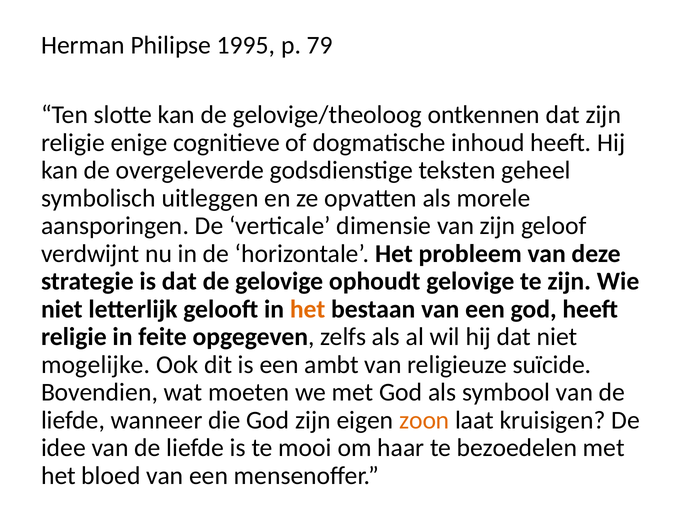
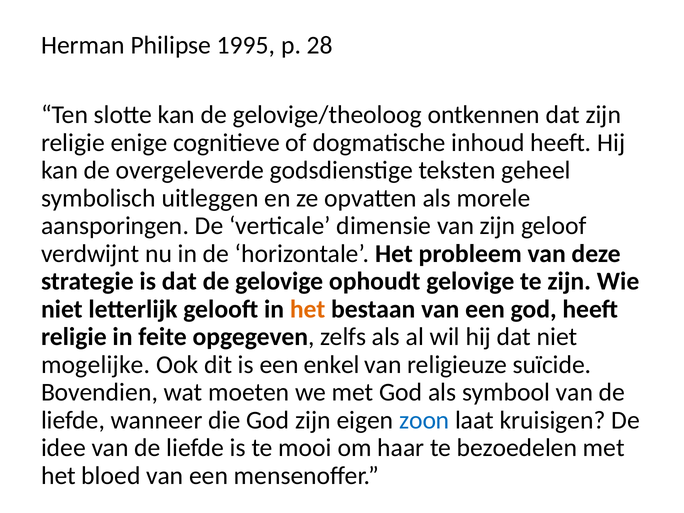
79: 79 -> 28
ambt: ambt -> enkel
zoon colour: orange -> blue
